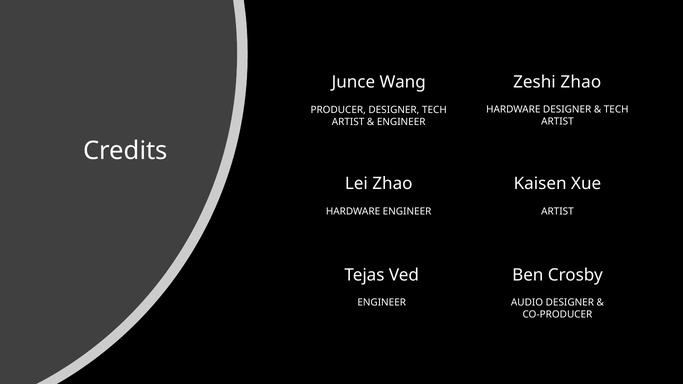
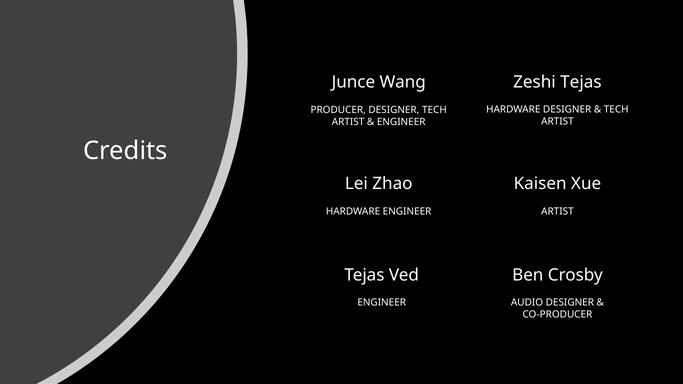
Zeshi Zhao: Zhao -> Tejas
